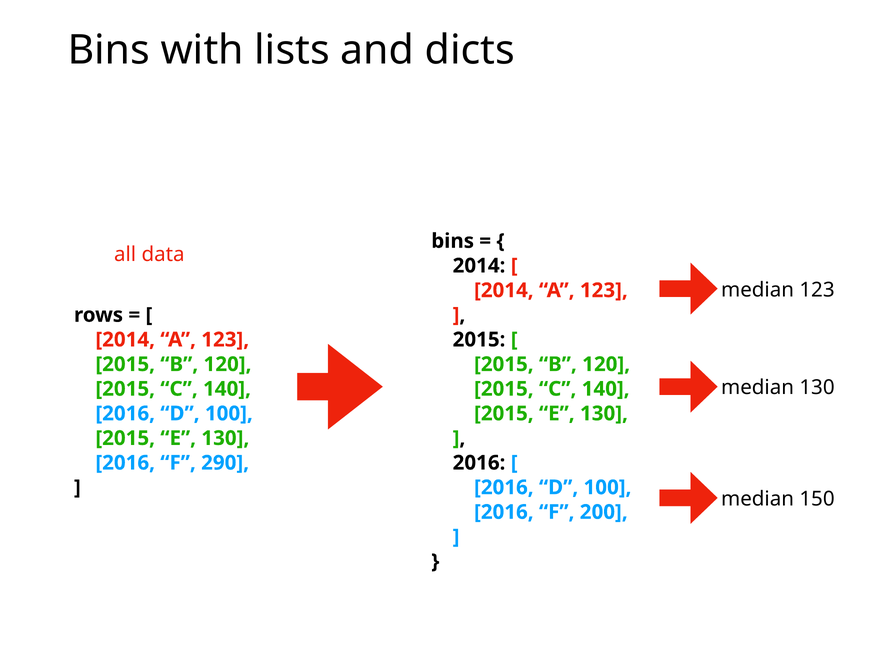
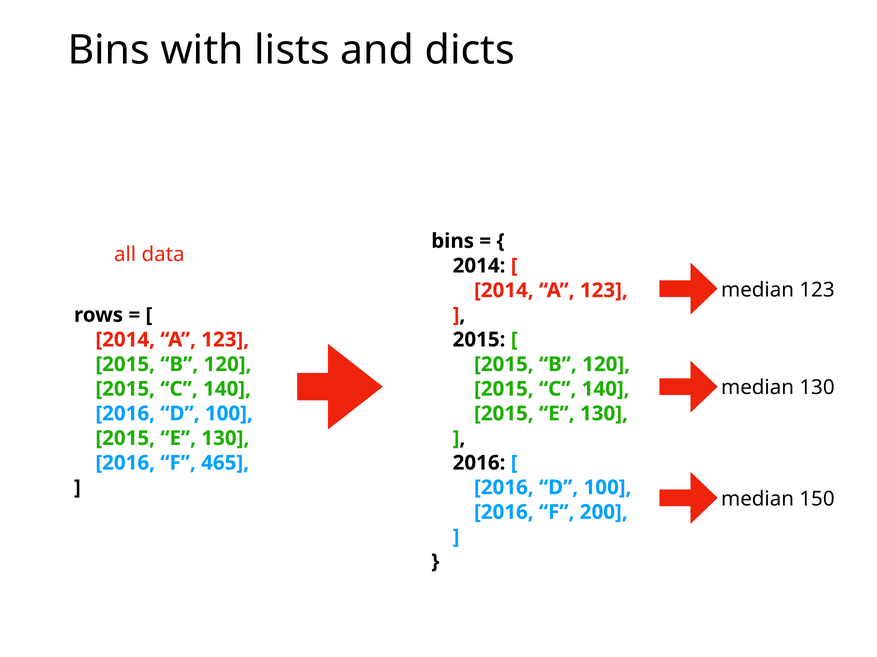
290: 290 -> 465
